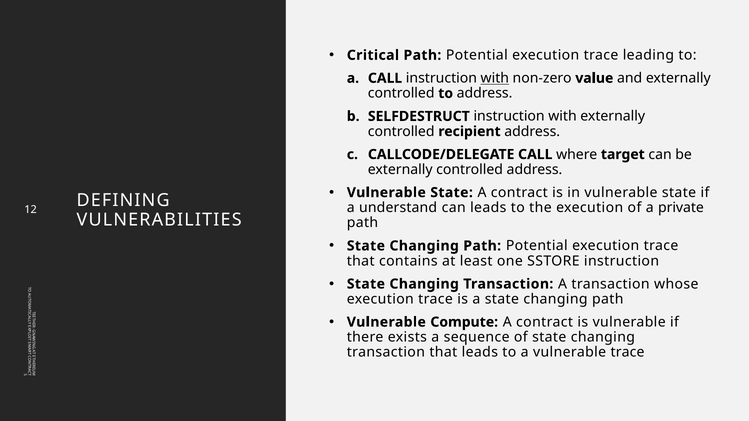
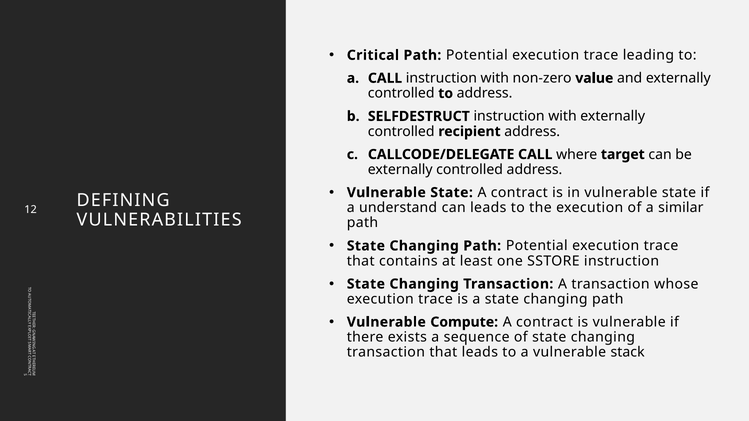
with at (495, 78) underline: present -> none
private: private -> similar
vulnerable trace: trace -> stack
